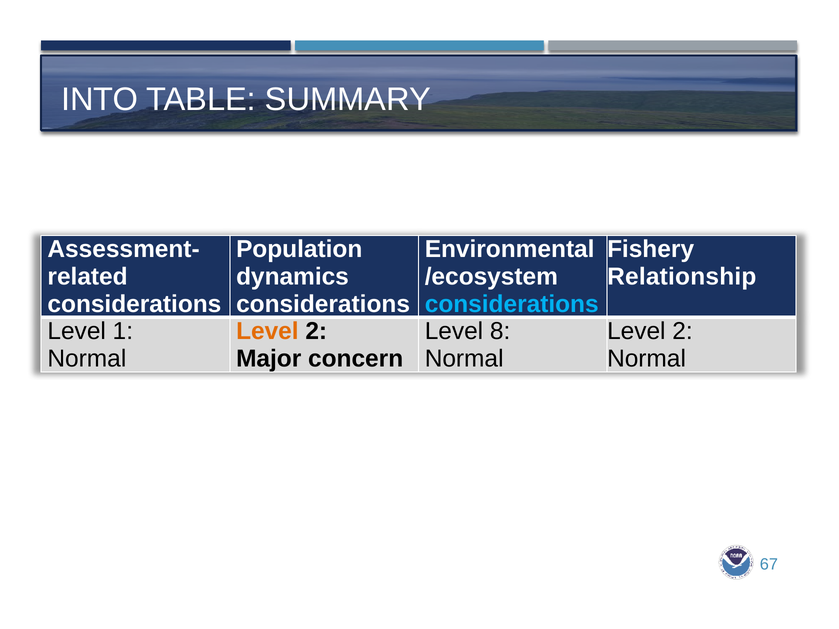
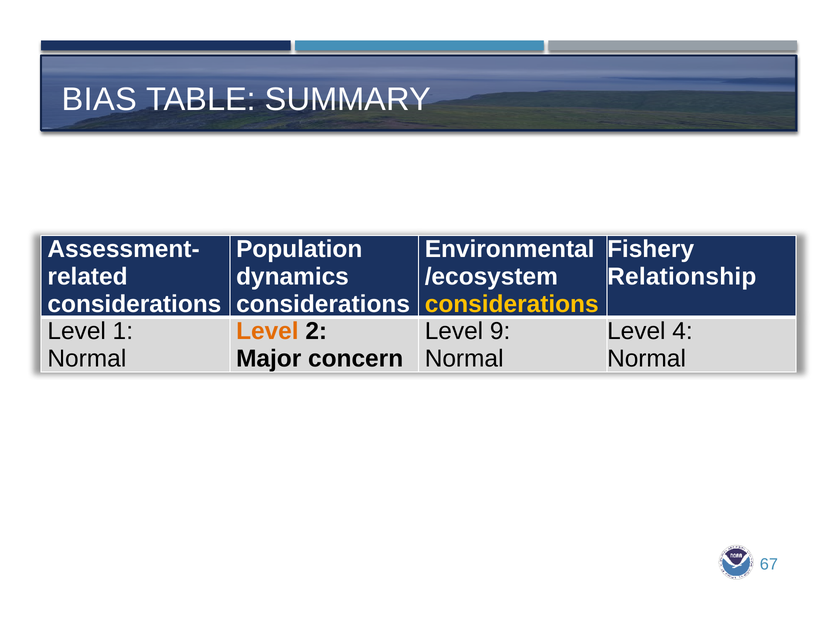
INTO: INTO -> BIAS
considerations at (512, 304) colour: light blue -> yellow
8: 8 -> 9
2 at (682, 331): 2 -> 4
